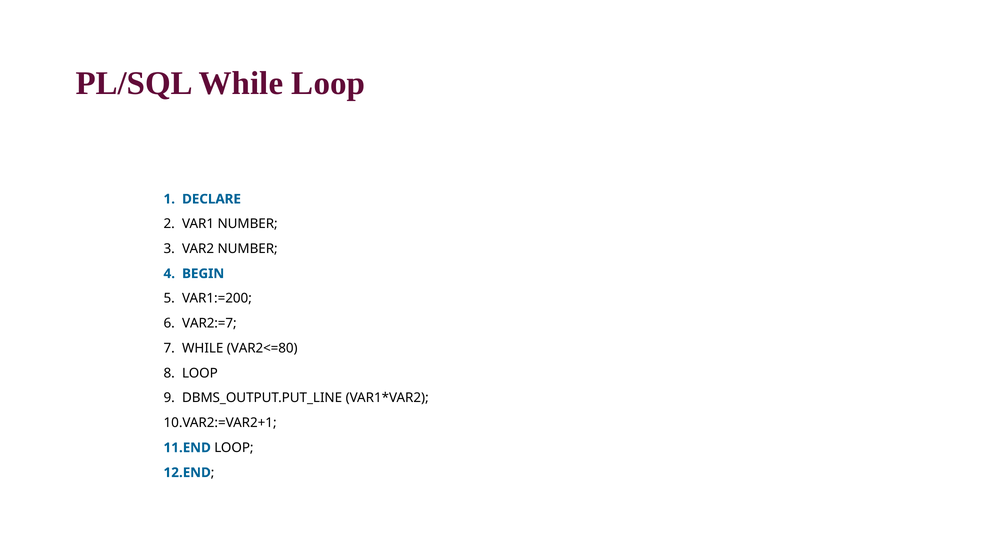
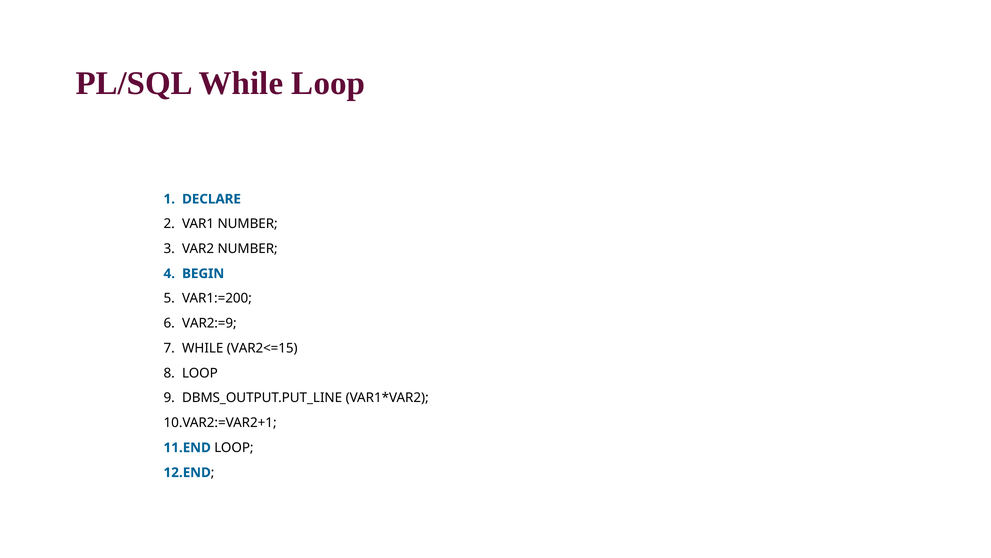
VAR2:=7: VAR2:=7 -> VAR2:=9
VAR2<=80: VAR2<=80 -> VAR2<=15
